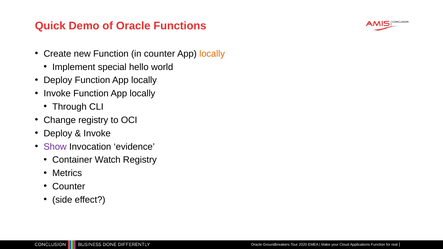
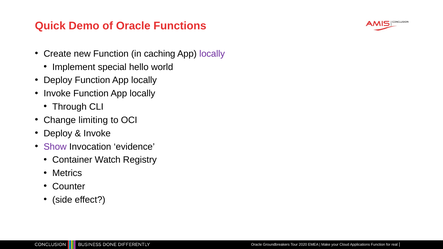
in counter: counter -> caching
locally at (212, 54) colour: orange -> purple
Change registry: registry -> limiting
